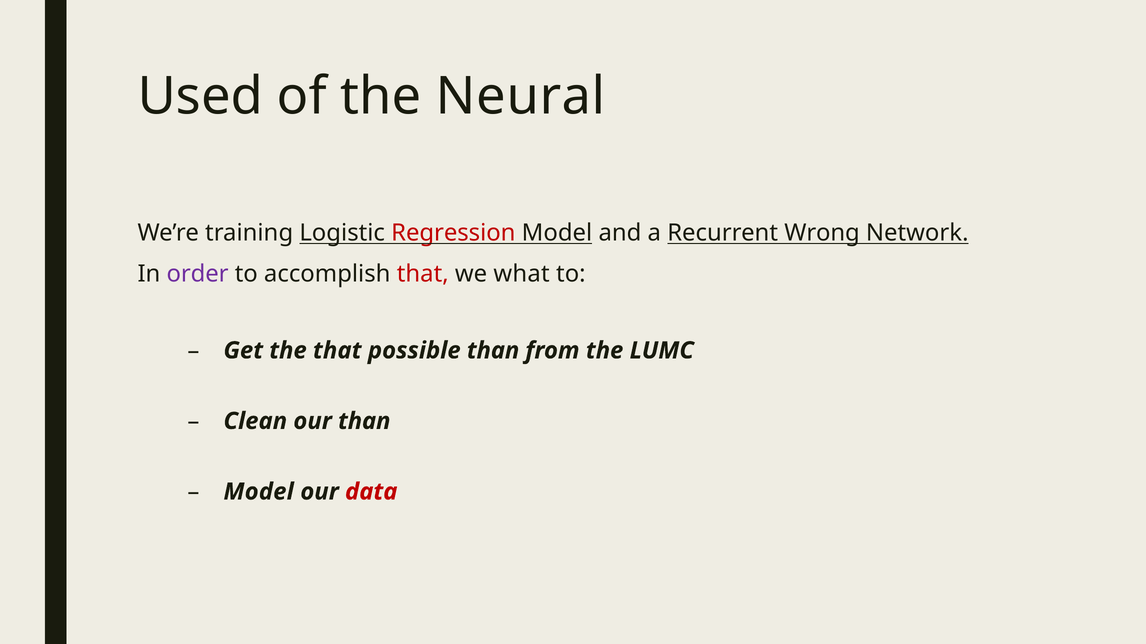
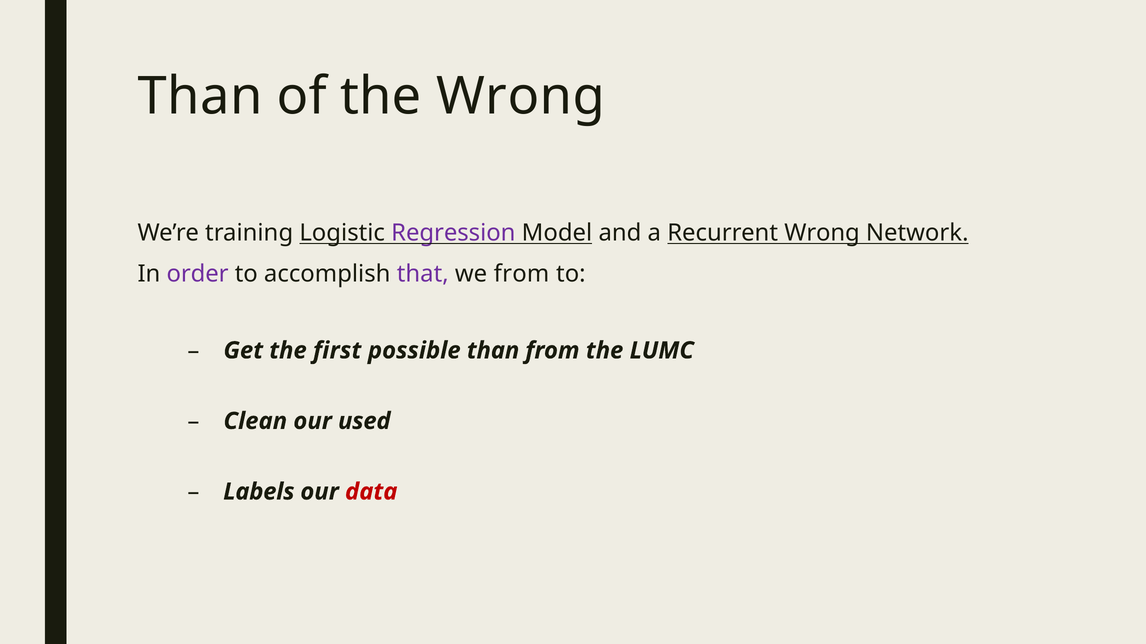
Used at (200, 96): Used -> Than
the Neural: Neural -> Wrong
Regression colour: red -> purple
that at (423, 274) colour: red -> purple
we what: what -> from
the that: that -> first
our than: than -> used
Model at (259, 492): Model -> Labels
